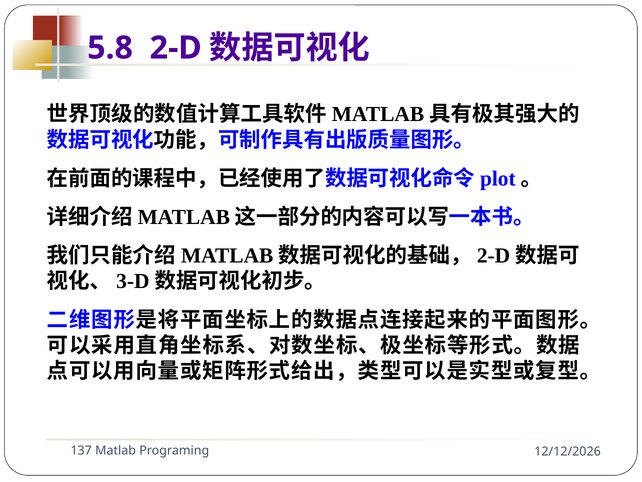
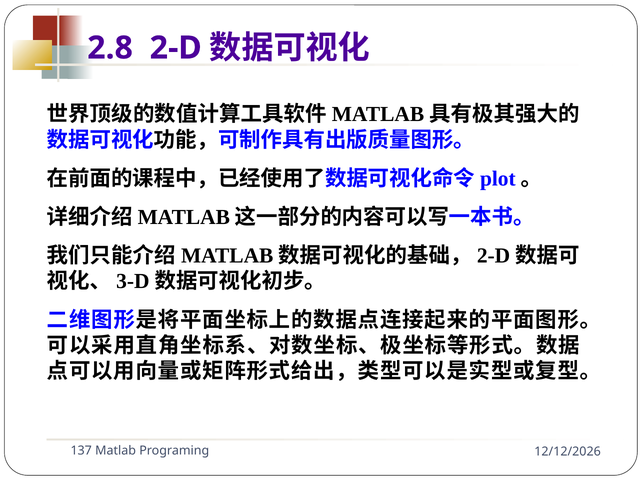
5.8: 5.8 -> 2.8
